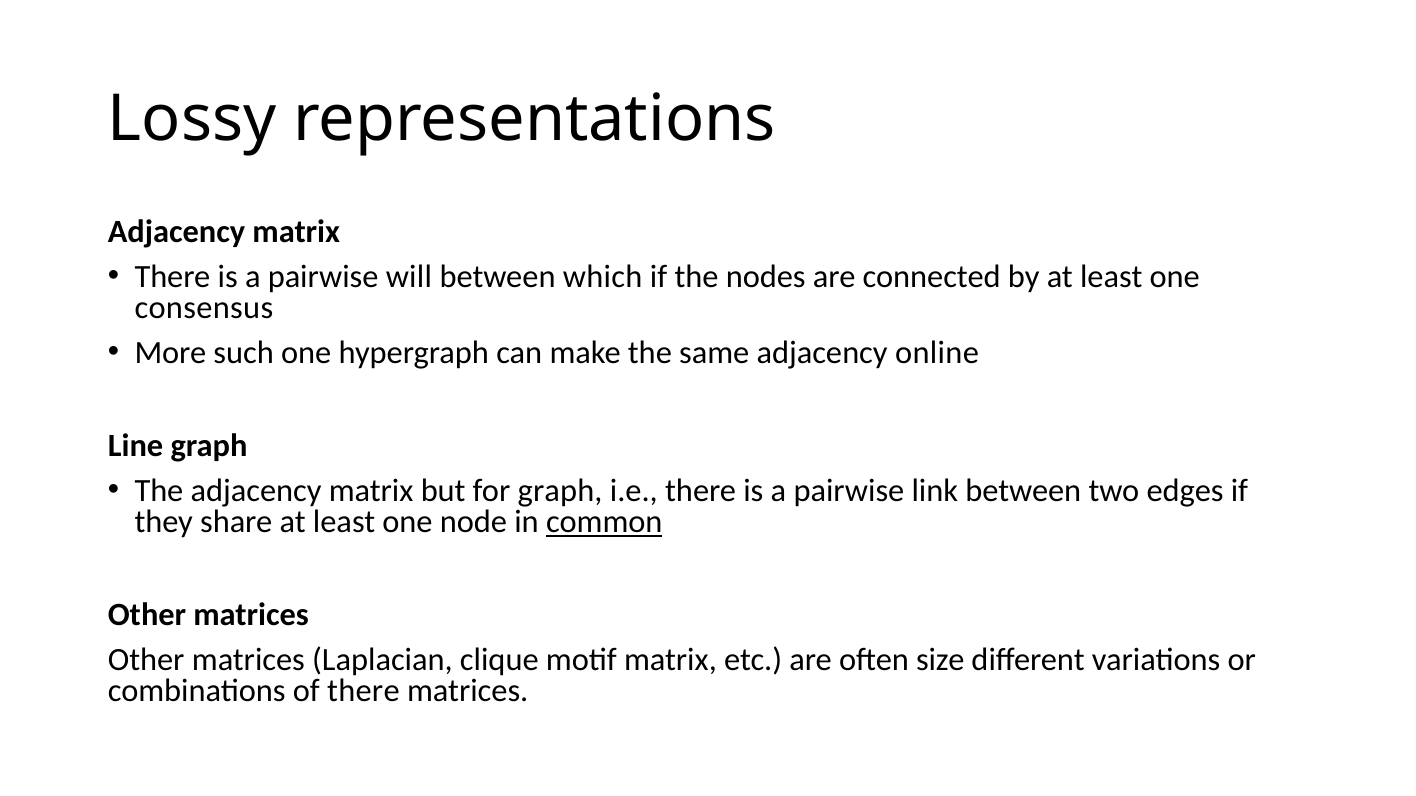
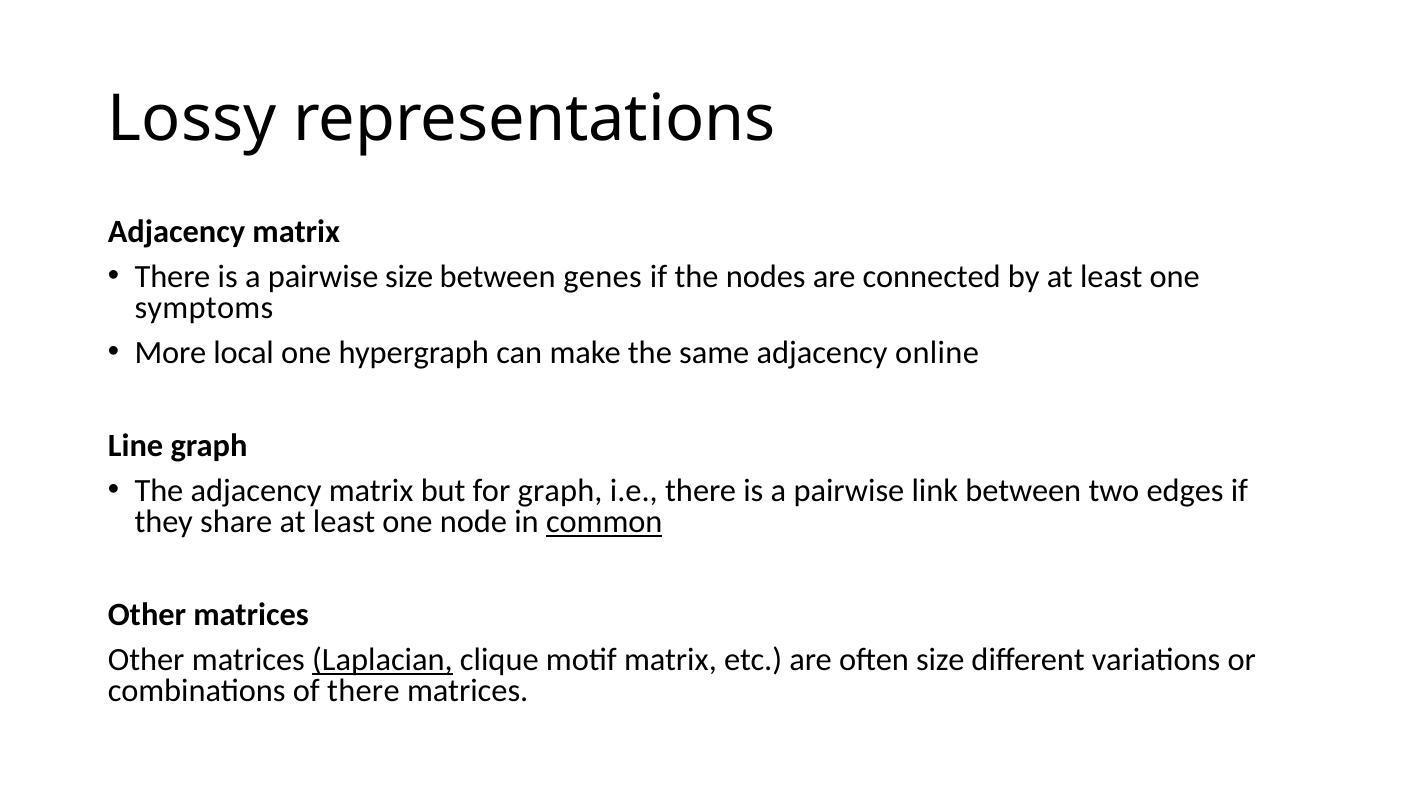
pairwise will: will -> size
which: which -> genes
consensus: consensus -> symptoms
such: such -> local
Laplacian underline: none -> present
